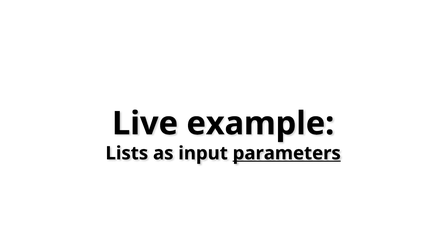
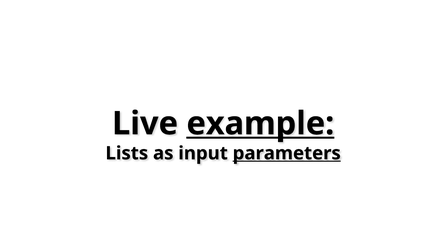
example underline: none -> present
